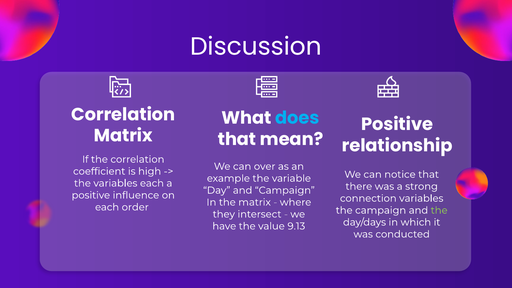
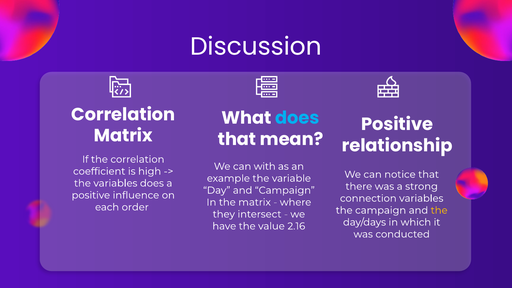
over: over -> with
variables each: each -> does
the at (439, 210) colour: light green -> yellow
9.13: 9.13 -> 2.16
